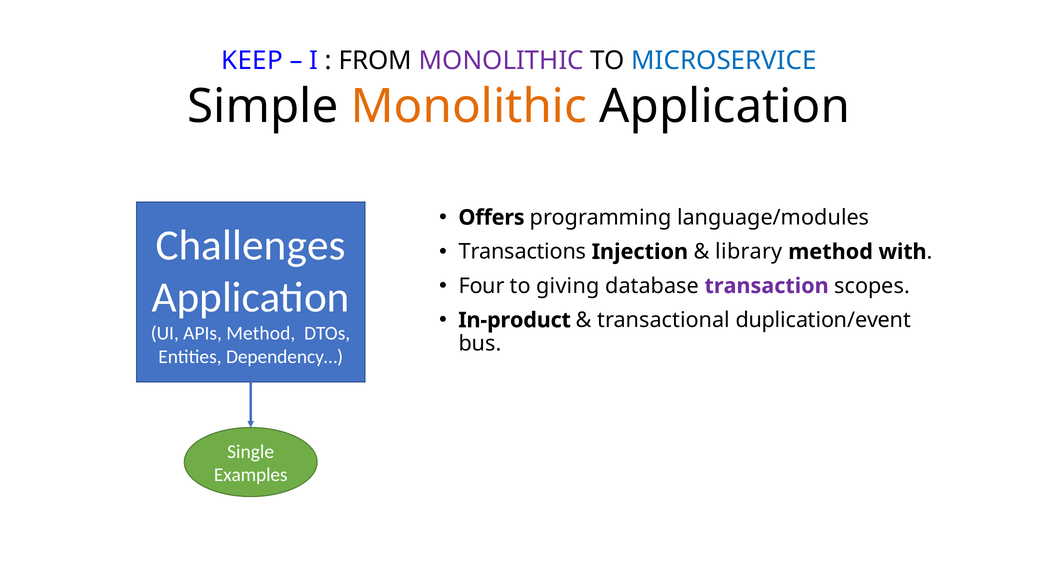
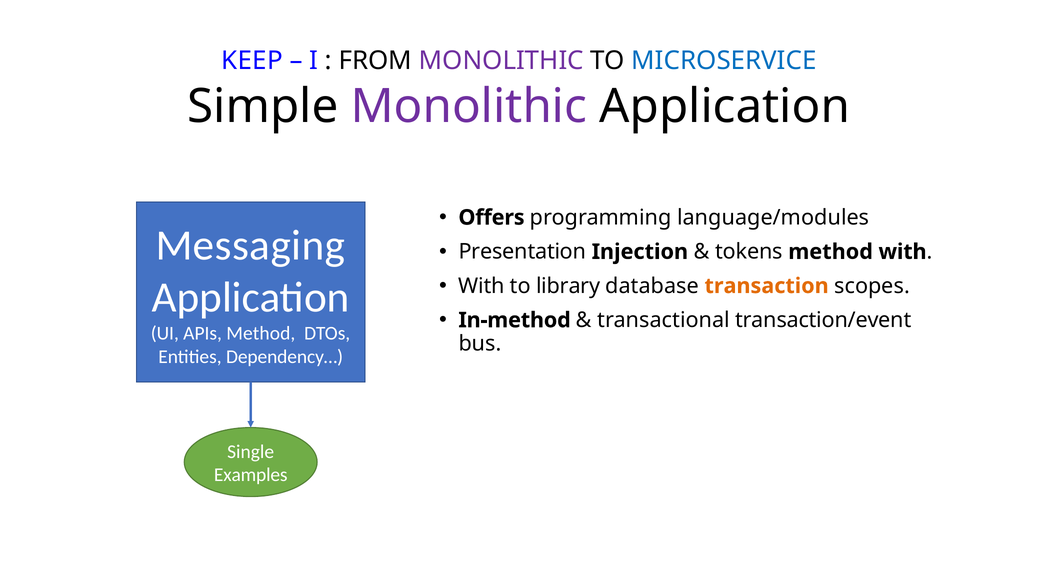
Monolithic at (469, 106) colour: orange -> purple
Challenges: Challenges -> Messaging
Transactions: Transactions -> Presentation
library: library -> tokens
Four at (482, 286): Four -> With
giving: giving -> library
transaction colour: purple -> orange
In-product: In-product -> In-method
duplication/event: duplication/event -> transaction/event
